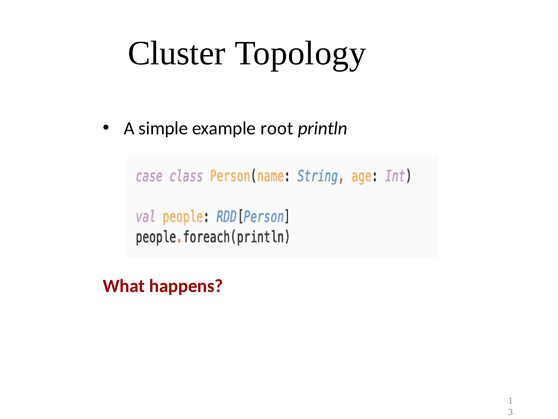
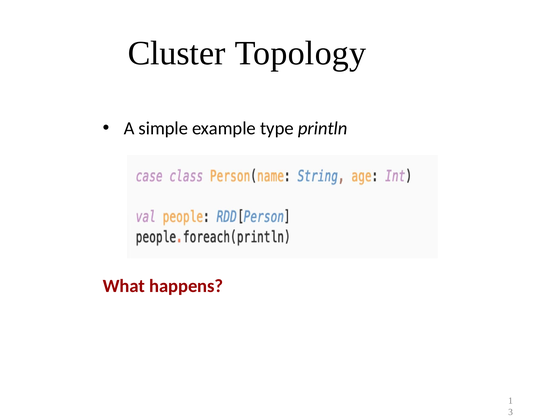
root: root -> type
